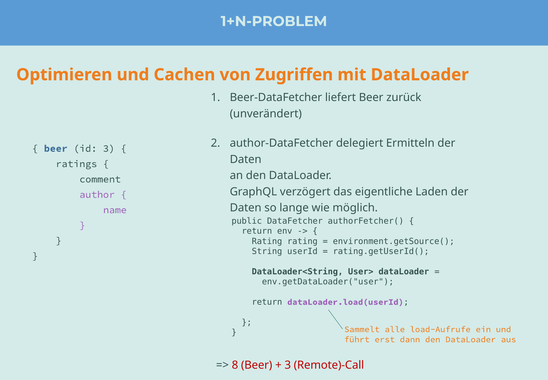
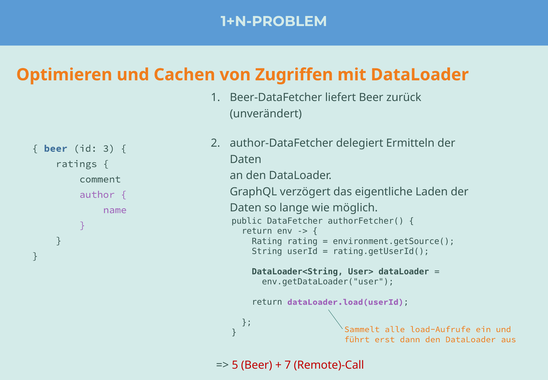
8: 8 -> 5
3 at (288, 365): 3 -> 7
